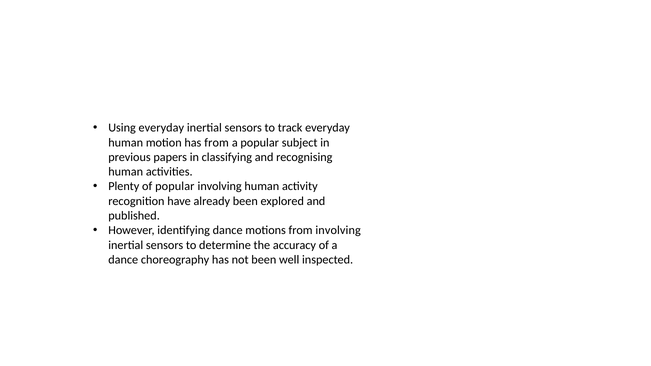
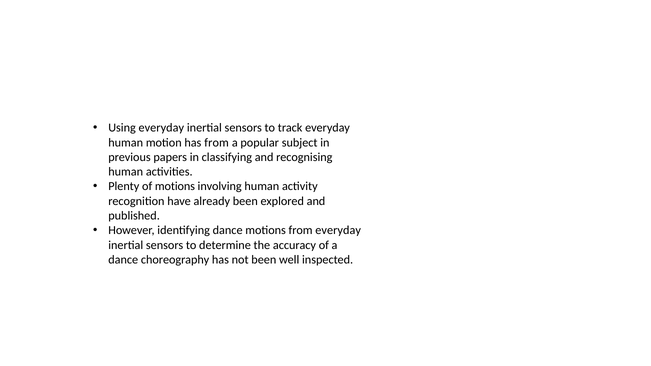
of popular: popular -> motions
from involving: involving -> everyday
